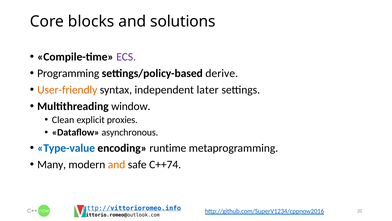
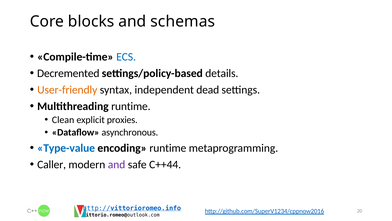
solutions: solutions -> schemas
ECS colour: purple -> blue
Programming: Programming -> Decremented
derive: derive -> details
later: later -> dead
Multithreading window: window -> runtime
Many: Many -> Caller
and at (117, 164) colour: orange -> purple
C++74: C++74 -> C++44
